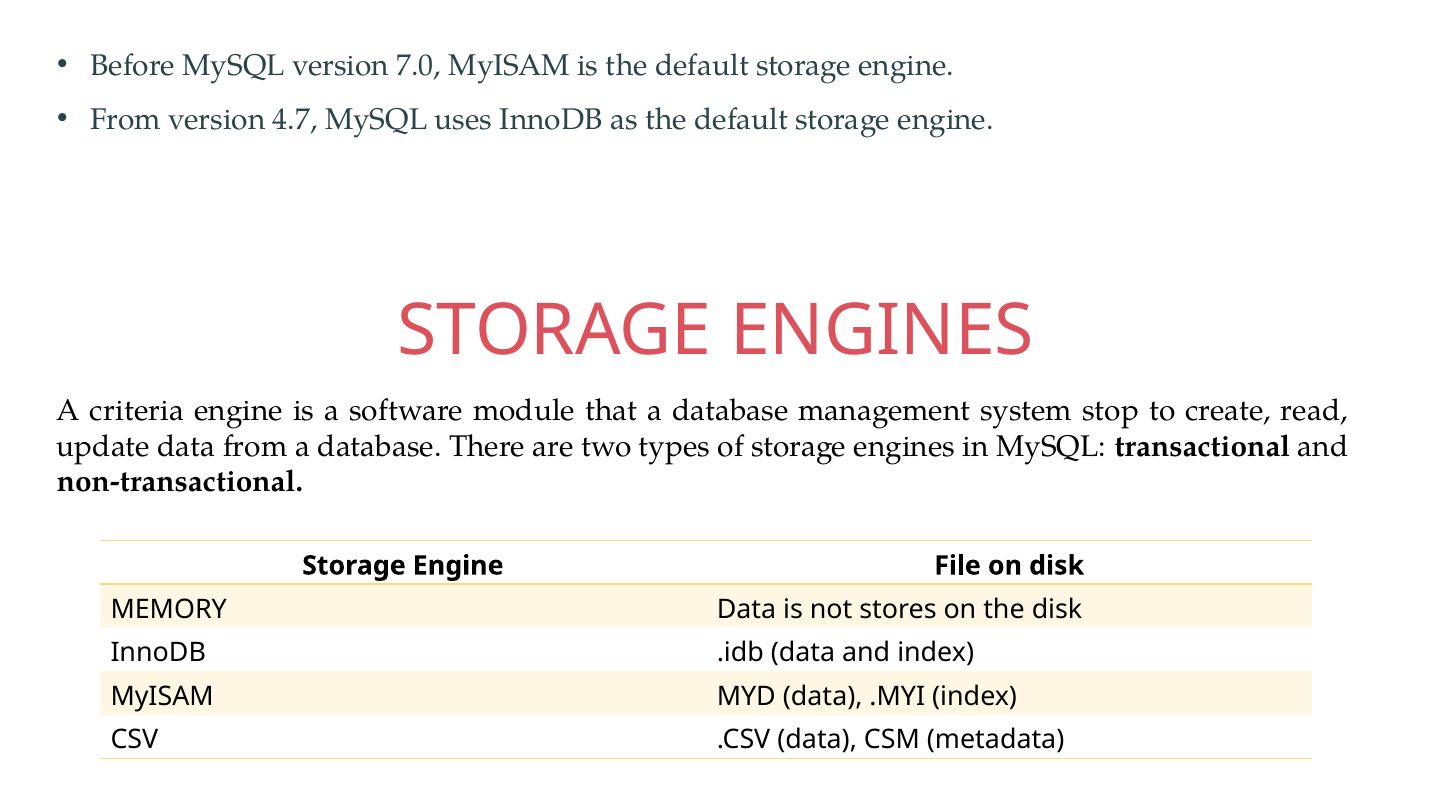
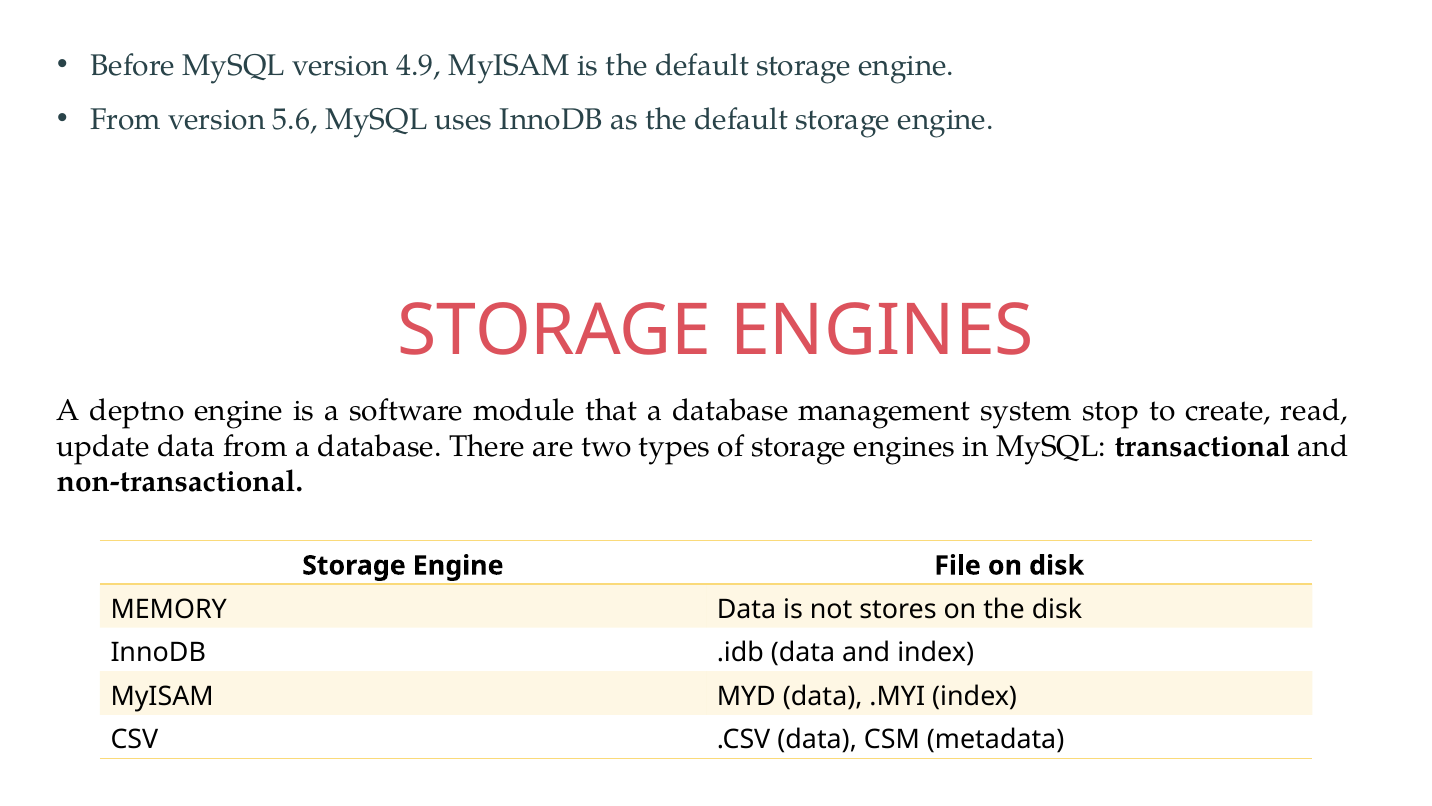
7.0: 7.0 -> 4.9
4.7: 4.7 -> 5.6
criteria: criteria -> deptno
